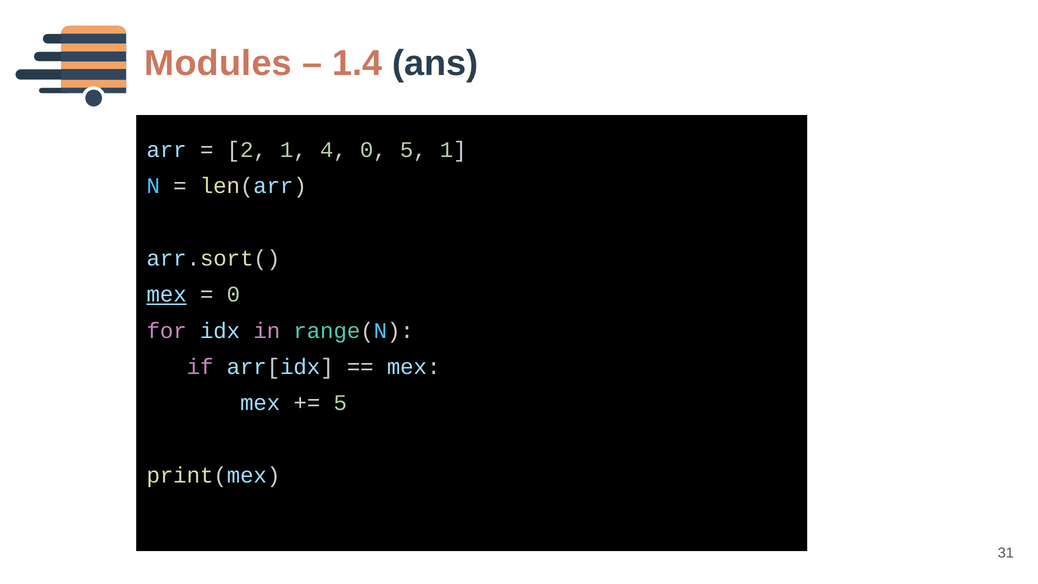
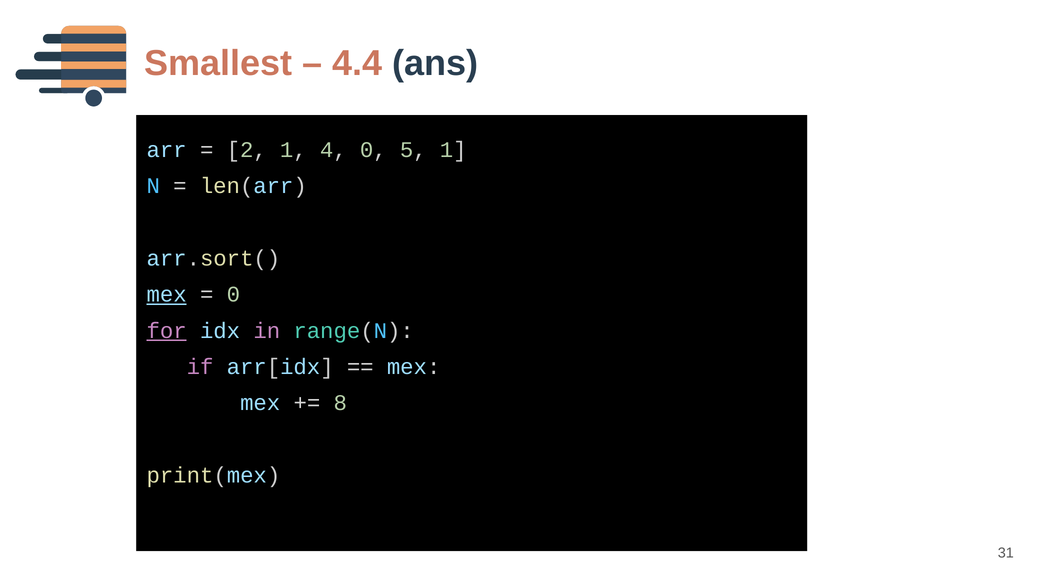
Modules: Modules -> Smallest
1.4: 1.4 -> 4.4
for underline: none -> present
5 at (340, 403): 5 -> 8
